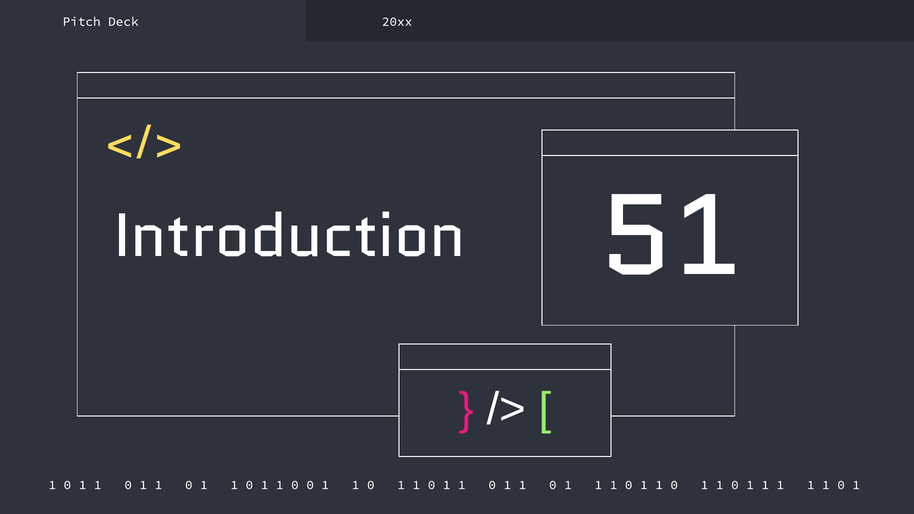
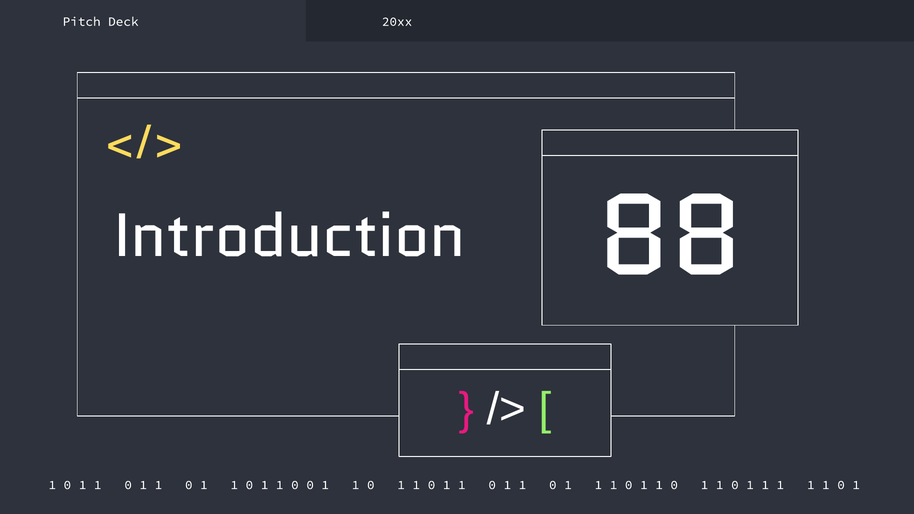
51: 51 -> 88
